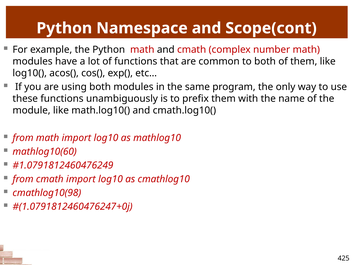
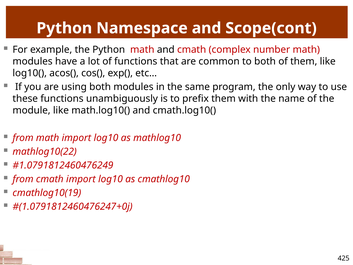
mathlog10(60: mathlog10(60 -> mathlog10(22
cmathlog10(98: cmathlog10(98 -> cmathlog10(19
